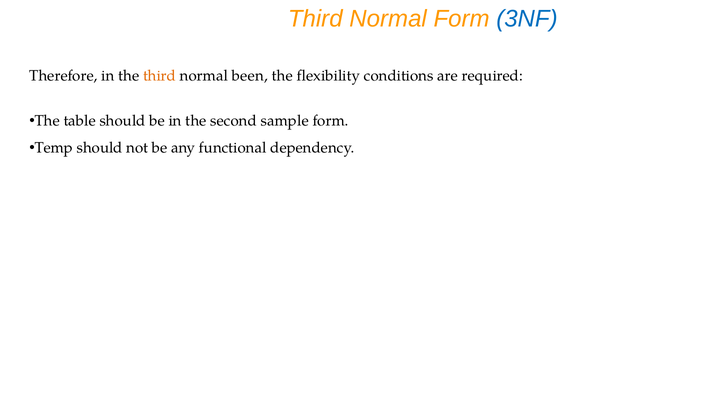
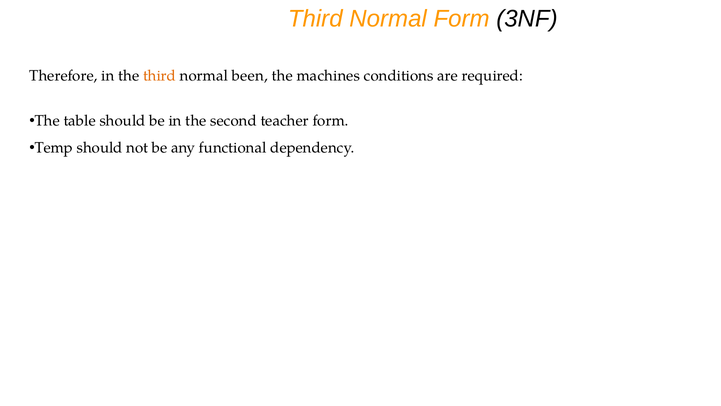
3NF colour: blue -> black
flexibility: flexibility -> machines
sample: sample -> teacher
